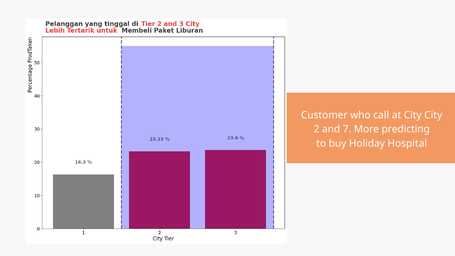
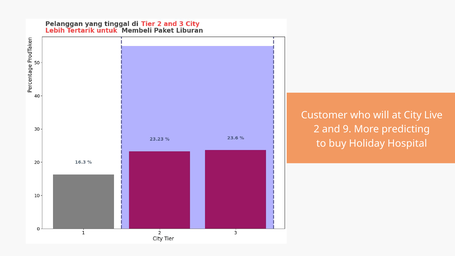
call: call -> will
City City: City -> Live
7: 7 -> 9
